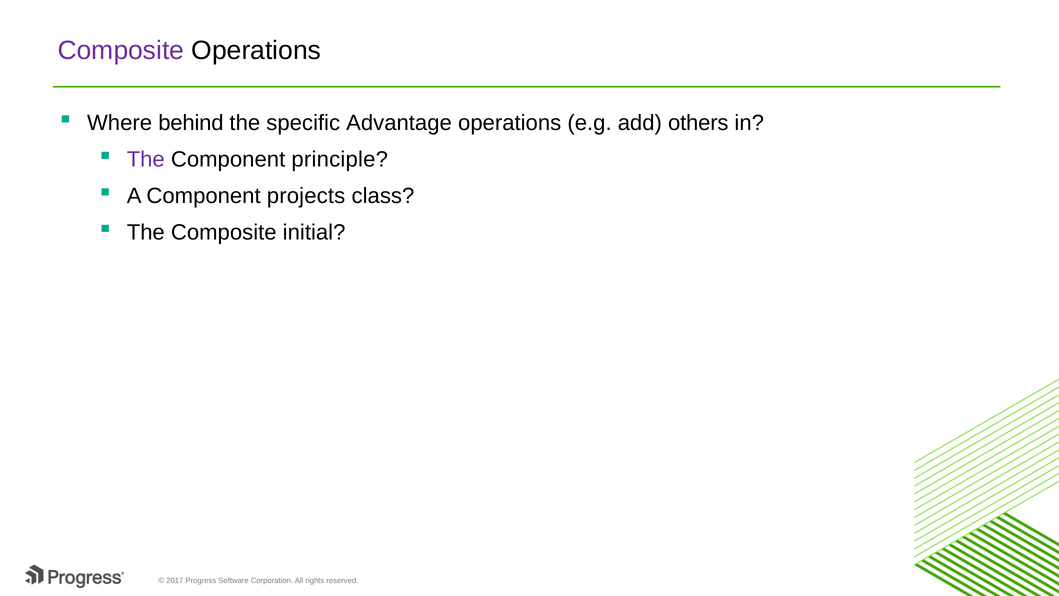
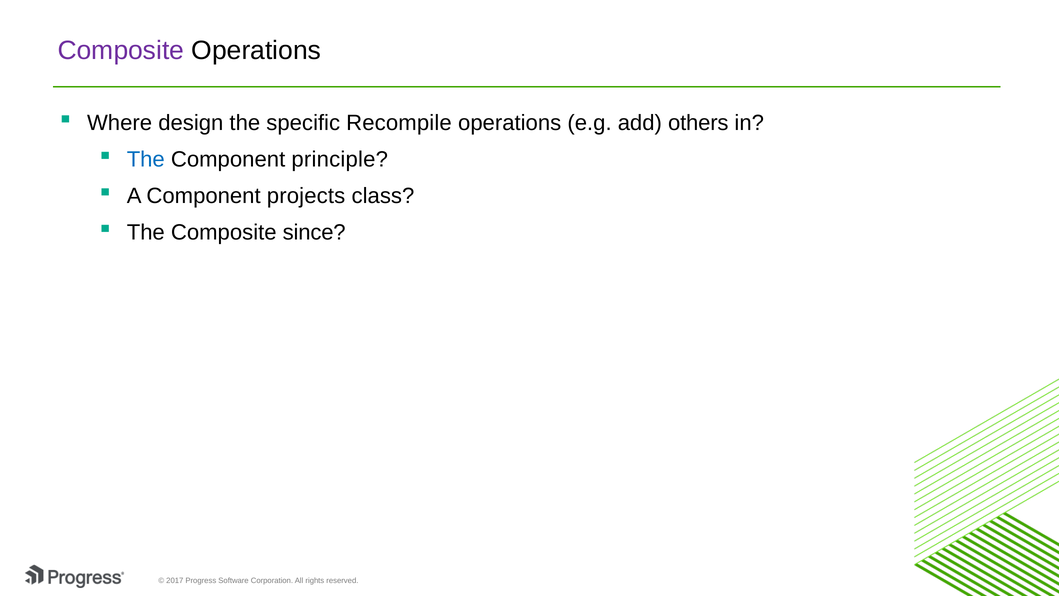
behind: behind -> design
Advantage: Advantage -> Recompile
The at (146, 160) colour: purple -> blue
initial: initial -> since
